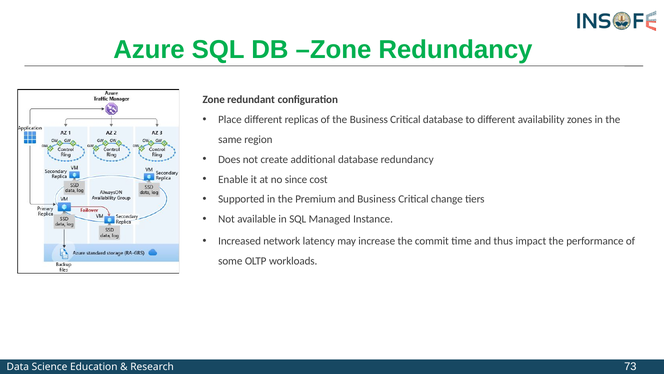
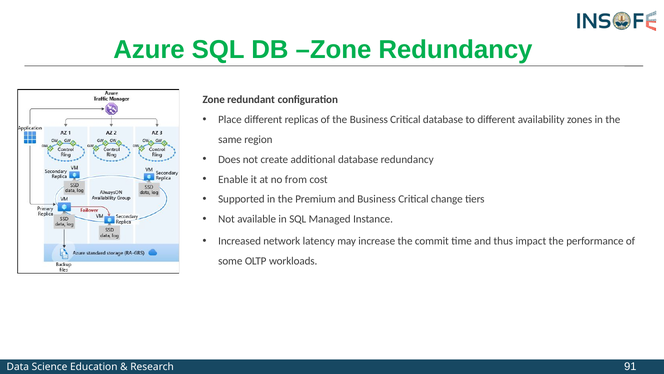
since: since -> from
73: 73 -> 91
